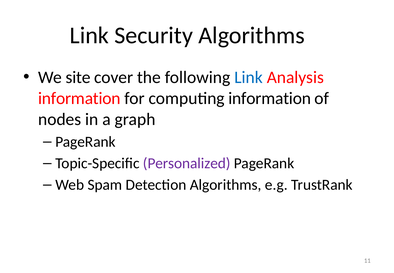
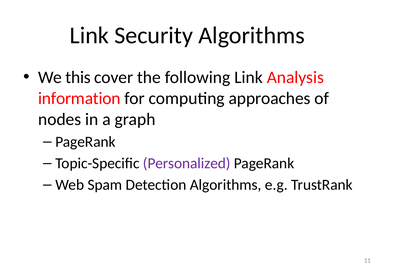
site: site -> this
Link at (249, 77) colour: blue -> black
computing information: information -> approaches
